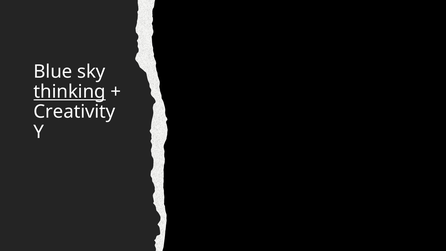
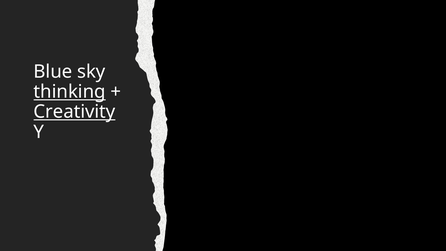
Creativity underline: none -> present
